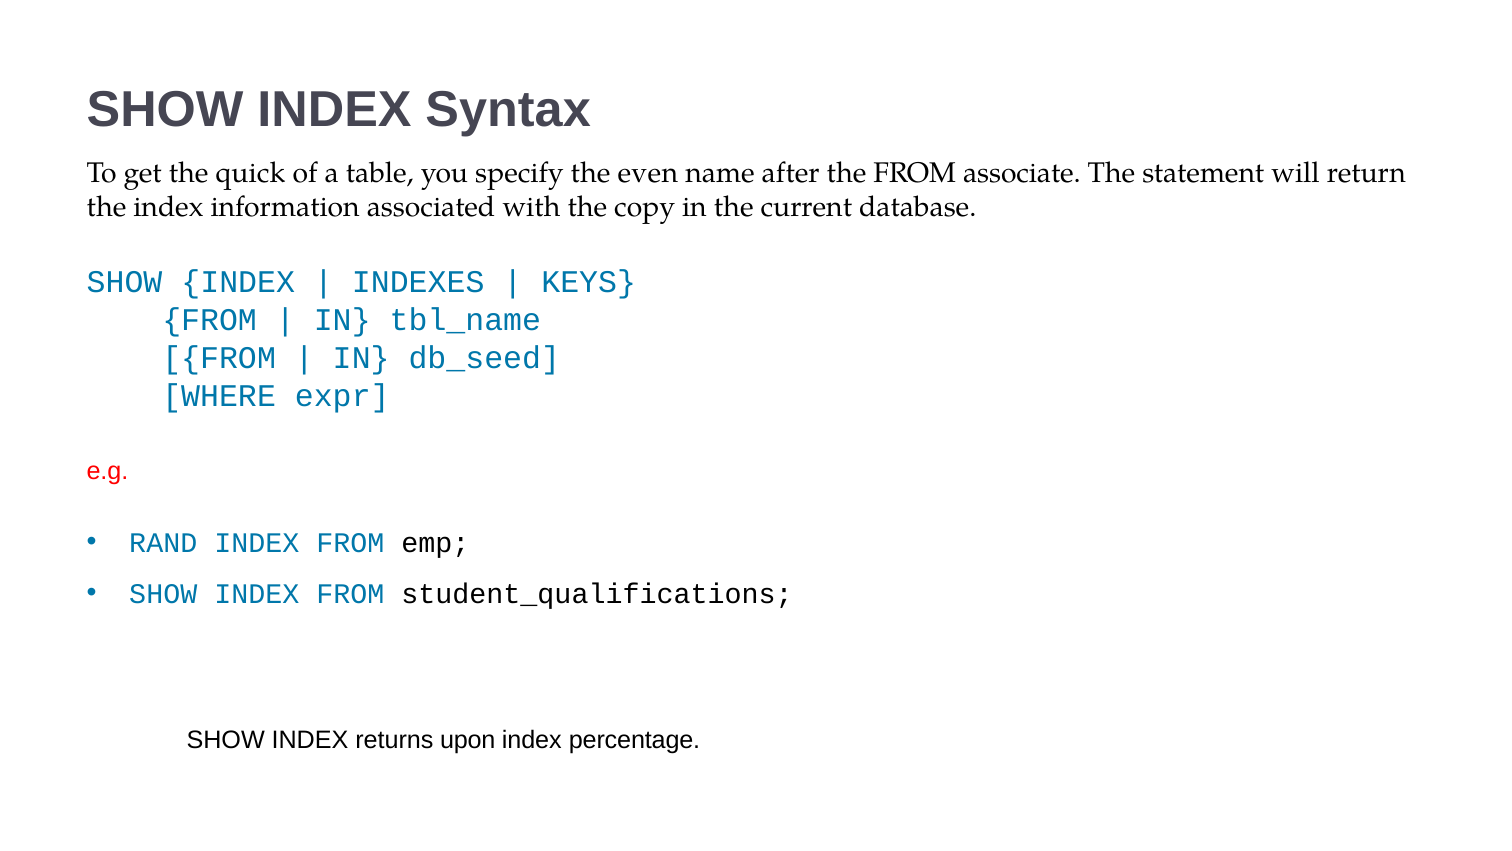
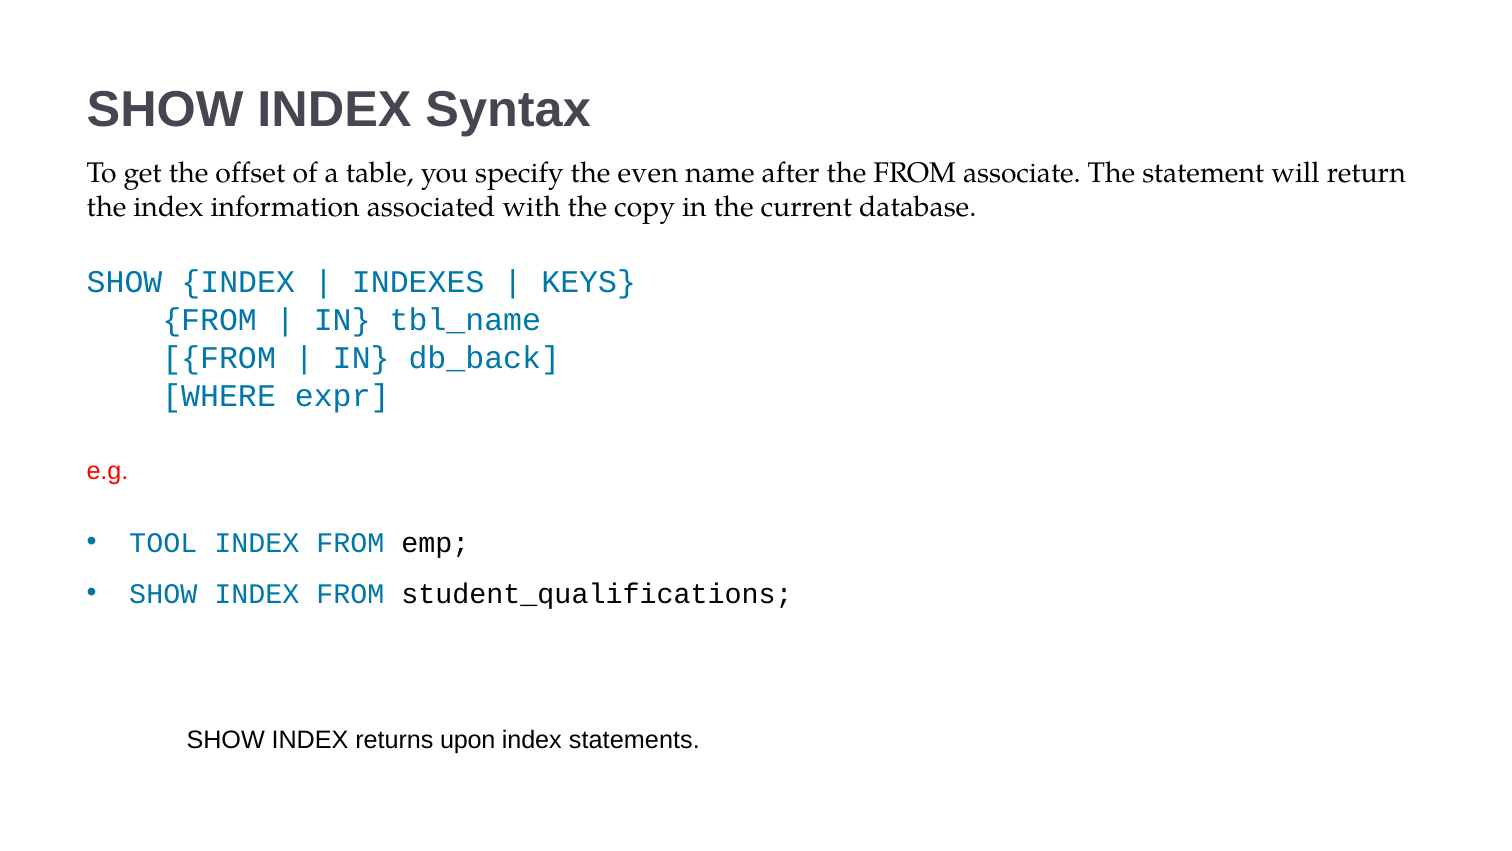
quick: quick -> offset
db_seed: db_seed -> db_back
RAND: RAND -> TOOL
percentage: percentage -> statements
